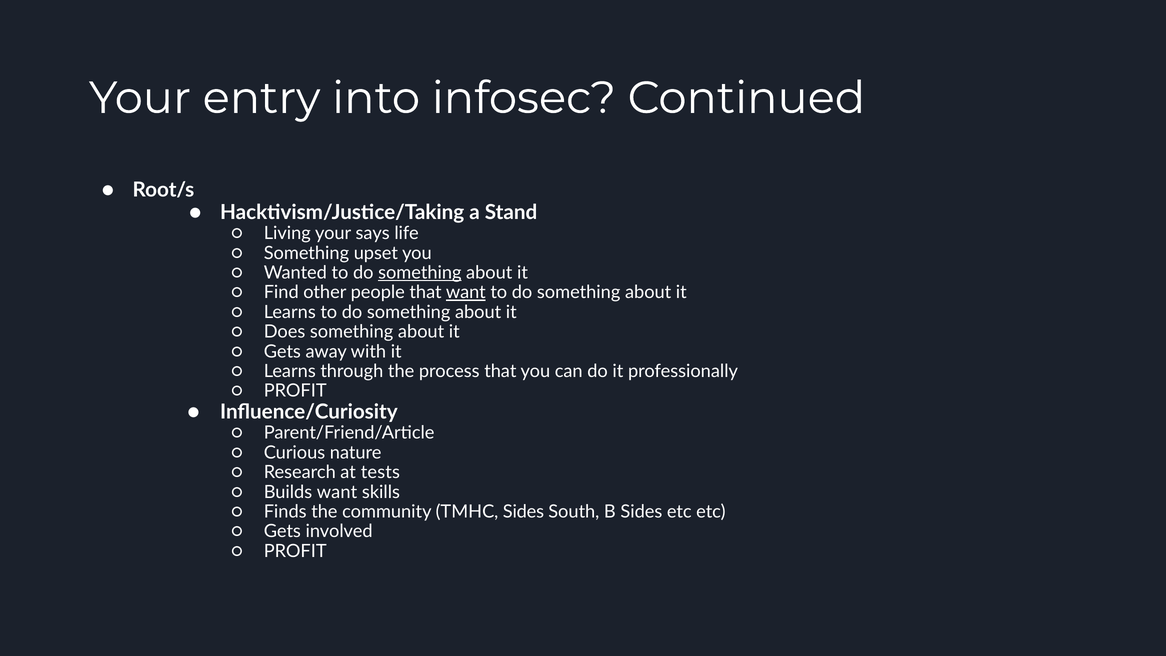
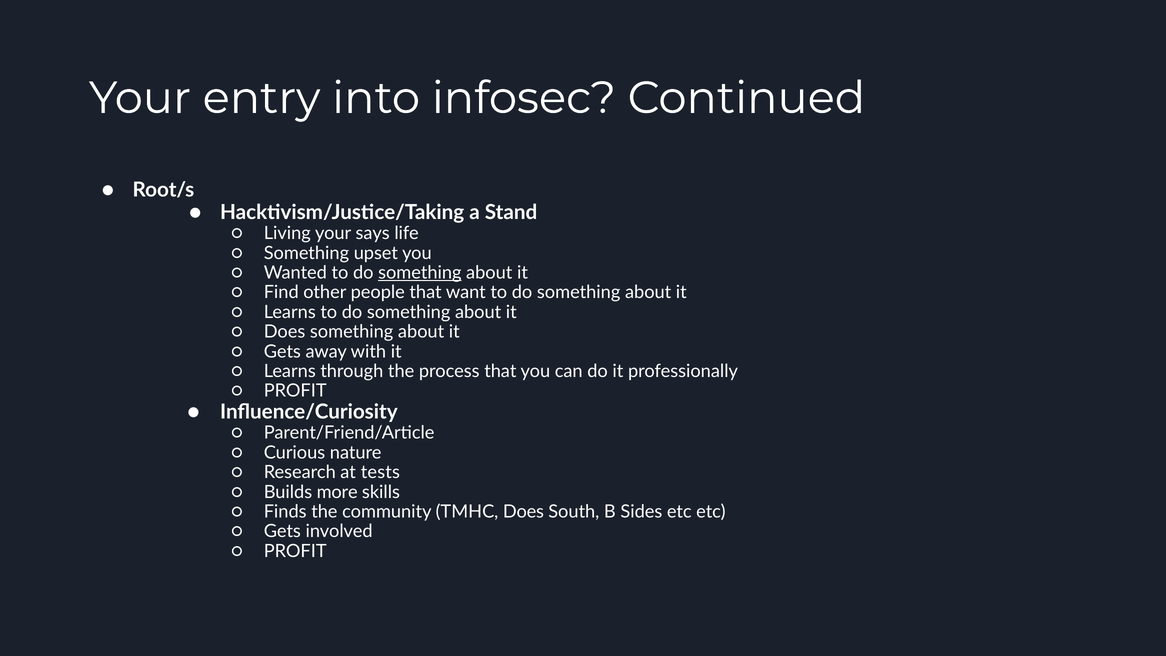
want at (466, 292) underline: present -> none
Builds want: want -> more
TMHC Sides: Sides -> Does
